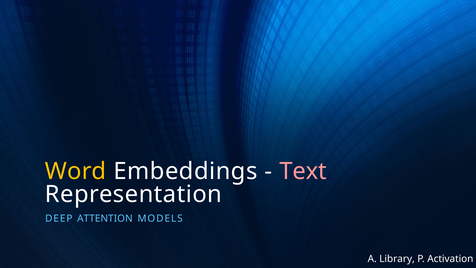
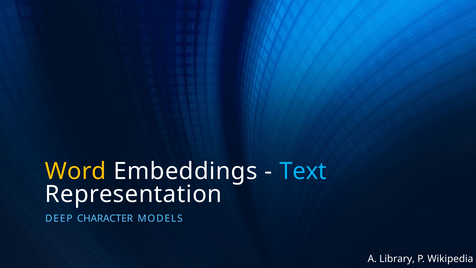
Text colour: pink -> light blue
ATTENTION: ATTENTION -> CHARACTER
Activation: Activation -> Wikipedia
